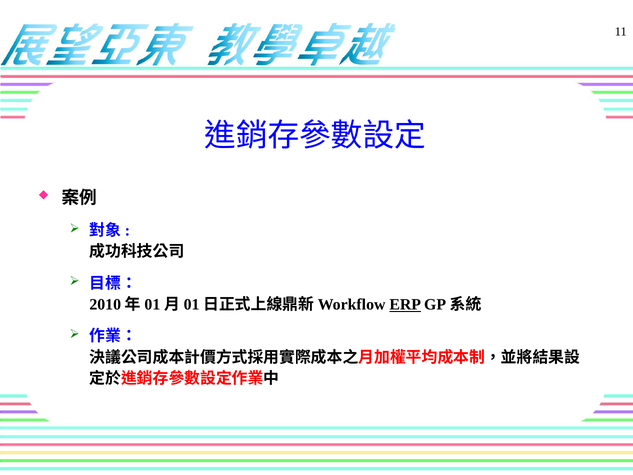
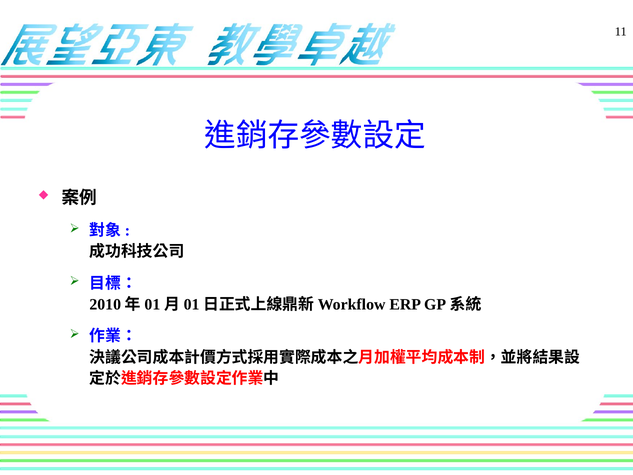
ERP underline: present -> none
